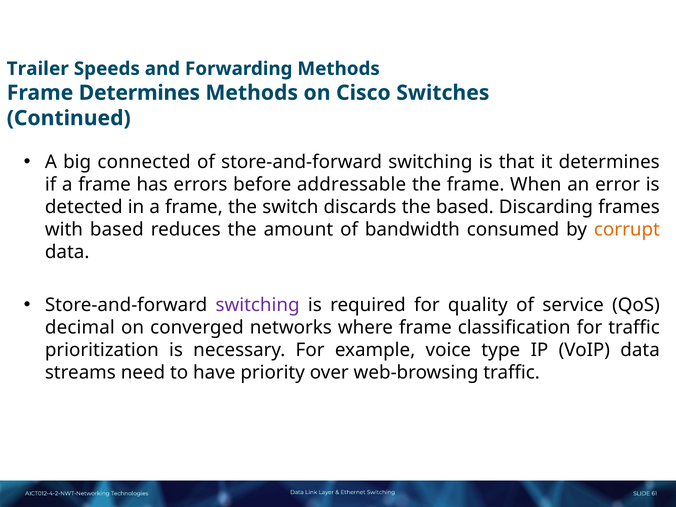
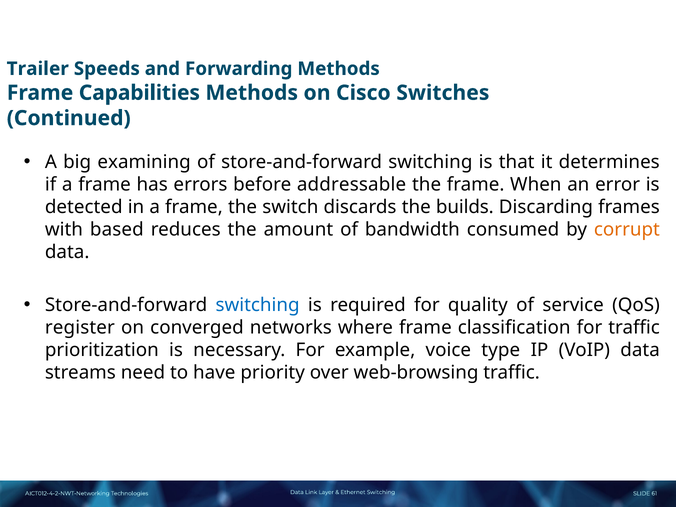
Frame Determines: Determines -> Capabilities
connected: connected -> examining
the based: based -> builds
switching at (258, 305) colour: purple -> blue
decimal: decimal -> register
